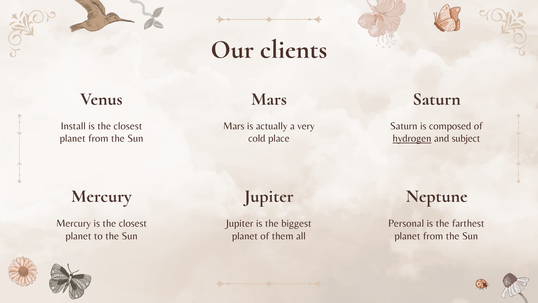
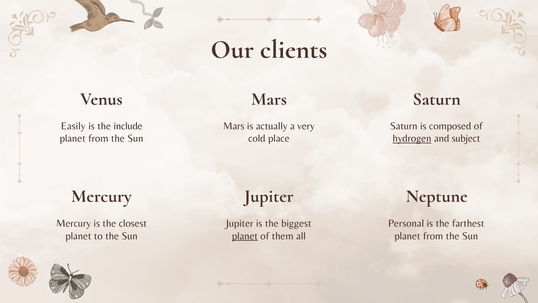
Install: Install -> Easily
closest at (128, 126): closest -> include
planet at (245, 236) underline: none -> present
